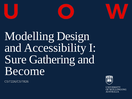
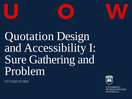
Modelling: Modelling -> Quotation
Become: Become -> Problem
